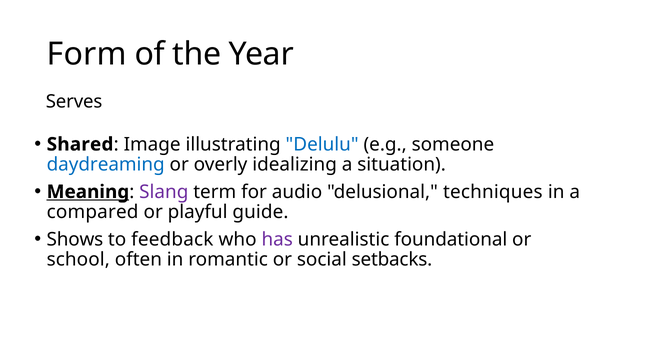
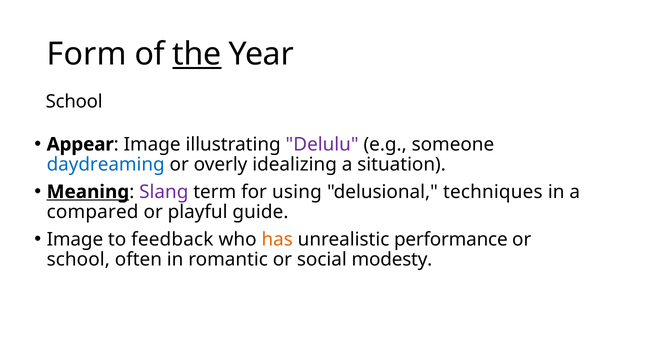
the underline: none -> present
Serves at (74, 102): Serves -> School
Shared: Shared -> Appear
Delulu colour: blue -> purple
audio: audio -> using
Shows at (75, 240): Shows -> Image
has colour: purple -> orange
foundational: foundational -> performance
setbacks: setbacks -> modesty
